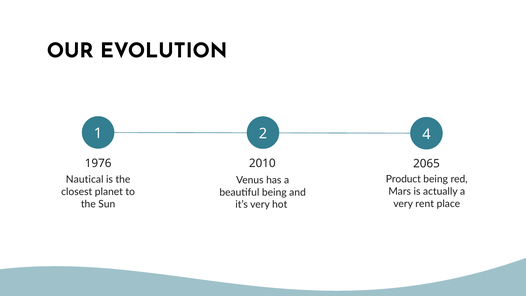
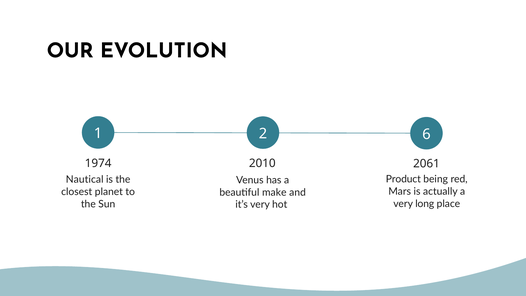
4: 4 -> 6
1976: 1976 -> 1974
2065: 2065 -> 2061
beautiful being: being -> make
rent: rent -> long
